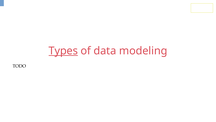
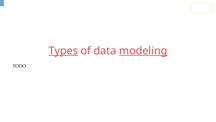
modeling underline: none -> present
